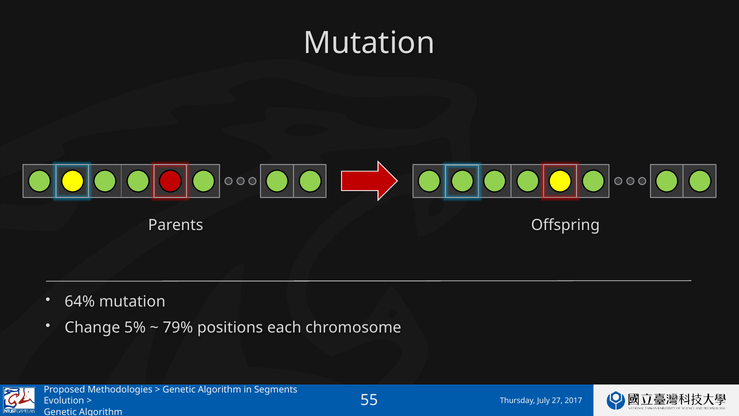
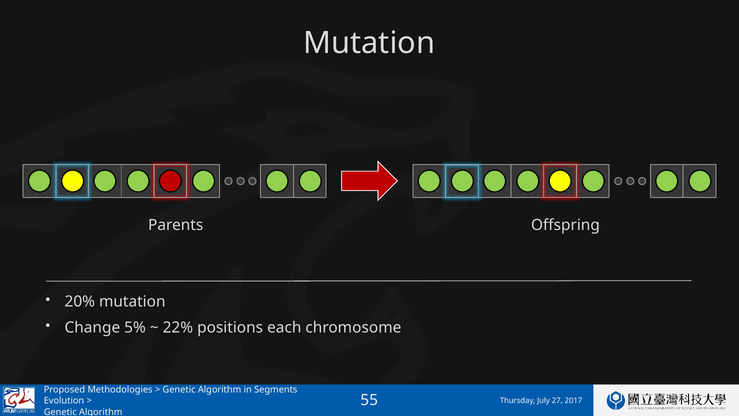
64%: 64% -> 20%
79%: 79% -> 22%
